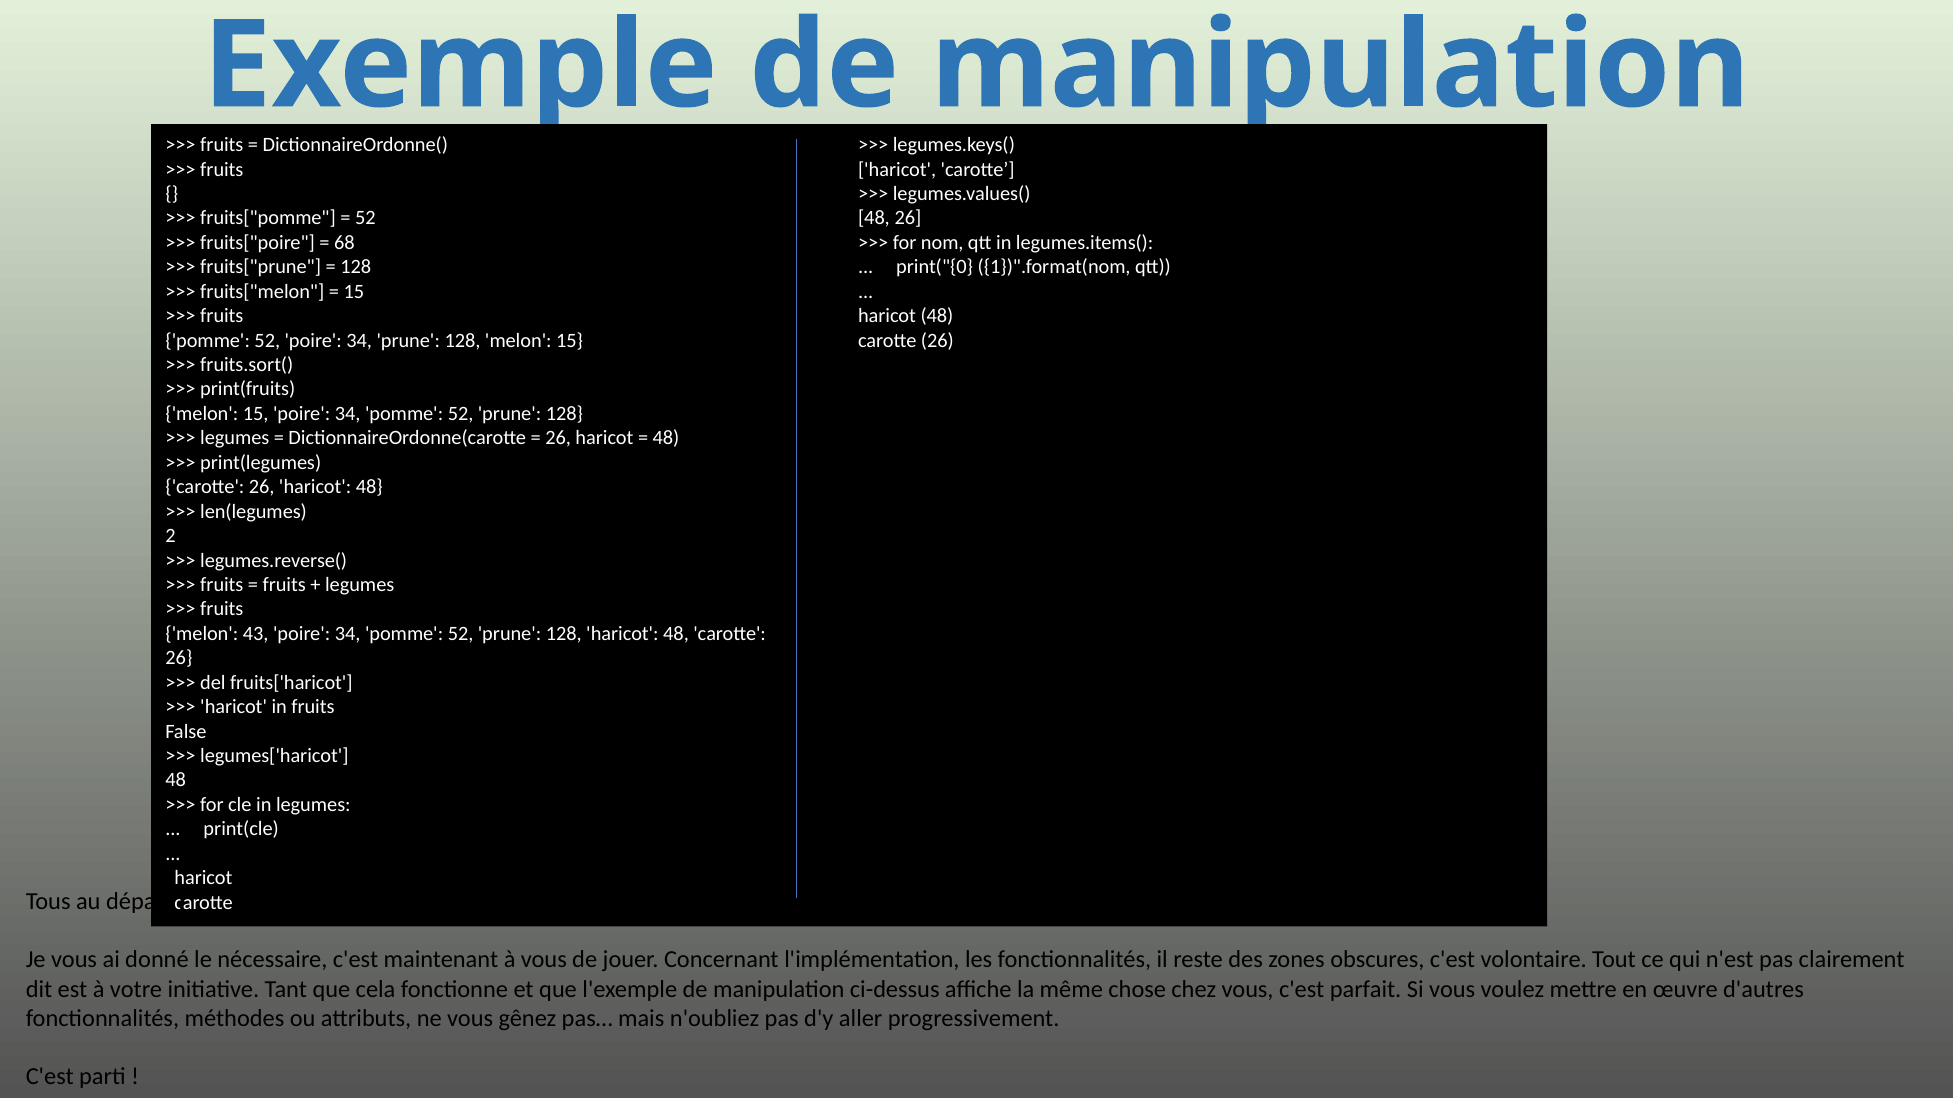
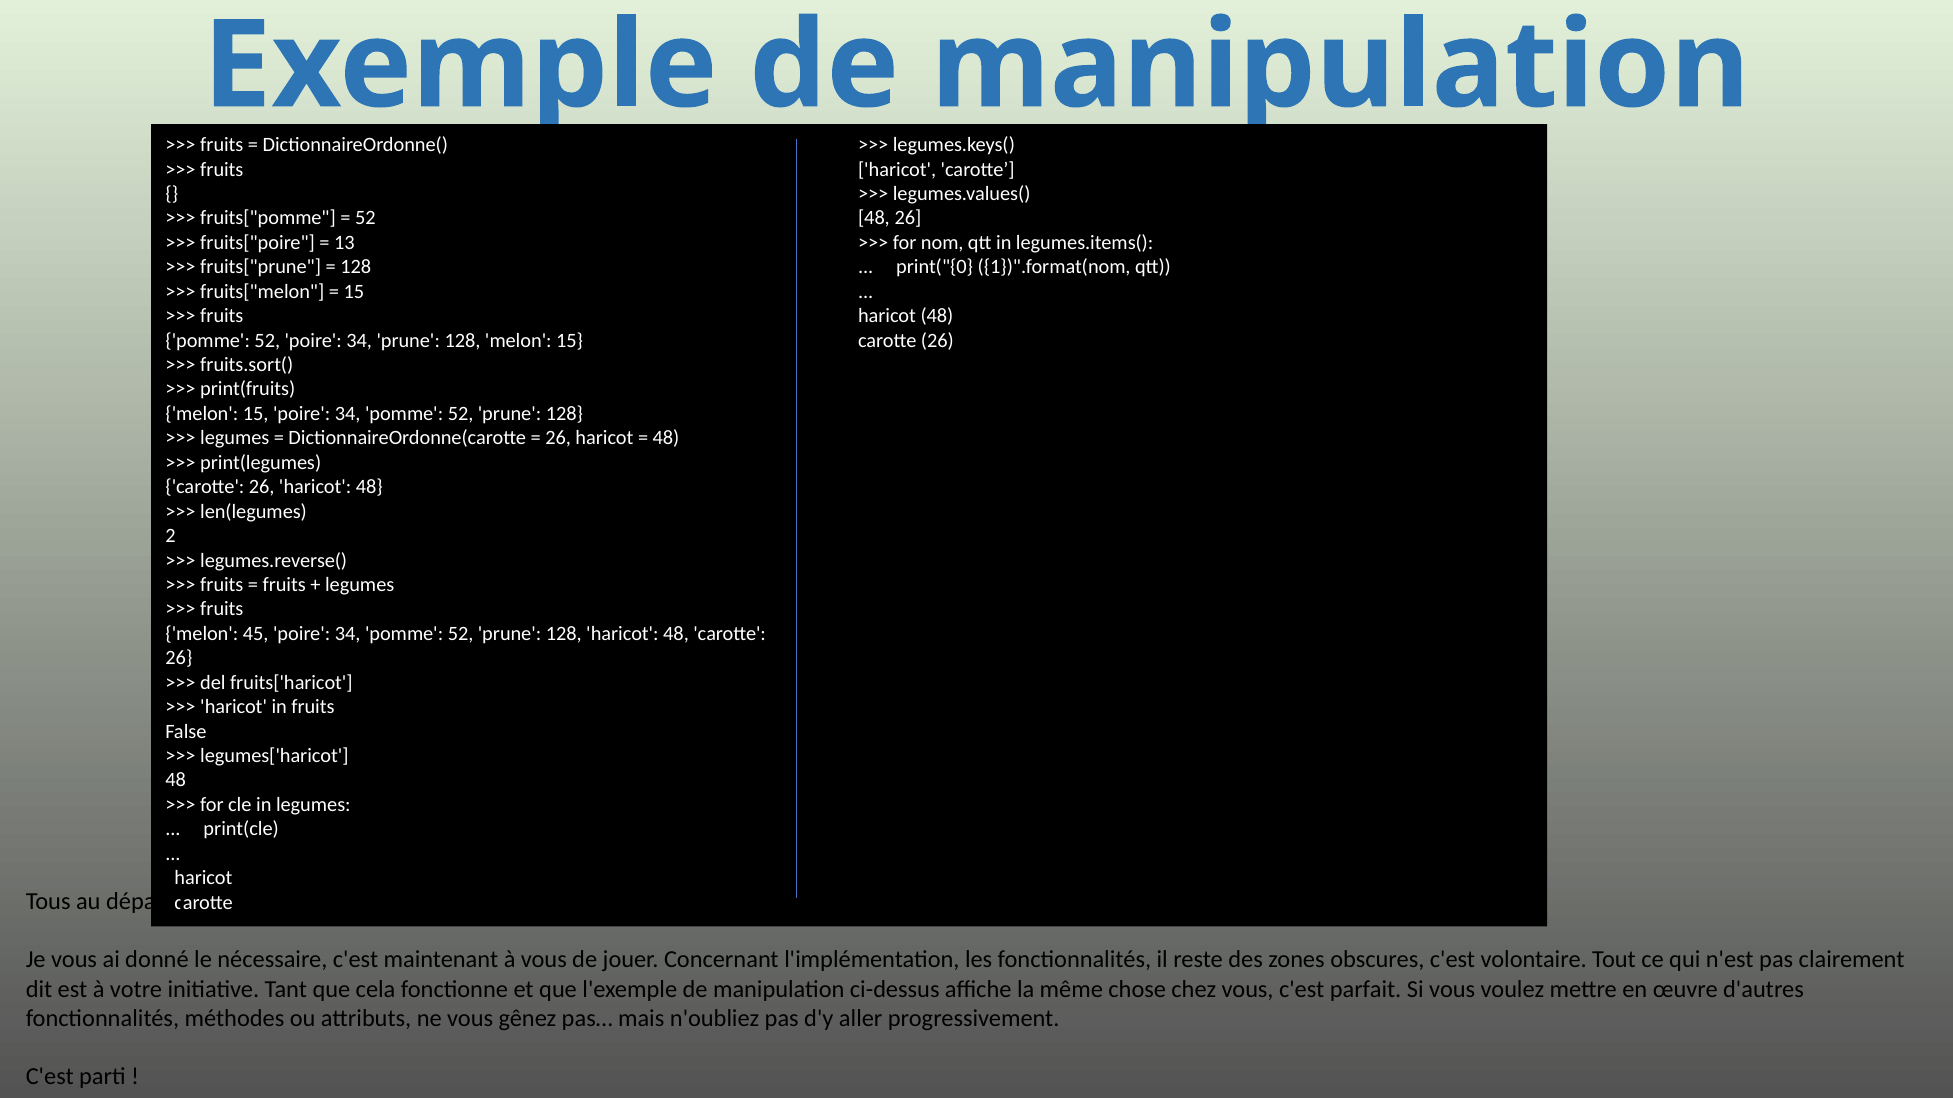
68: 68 -> 13
43: 43 -> 45
